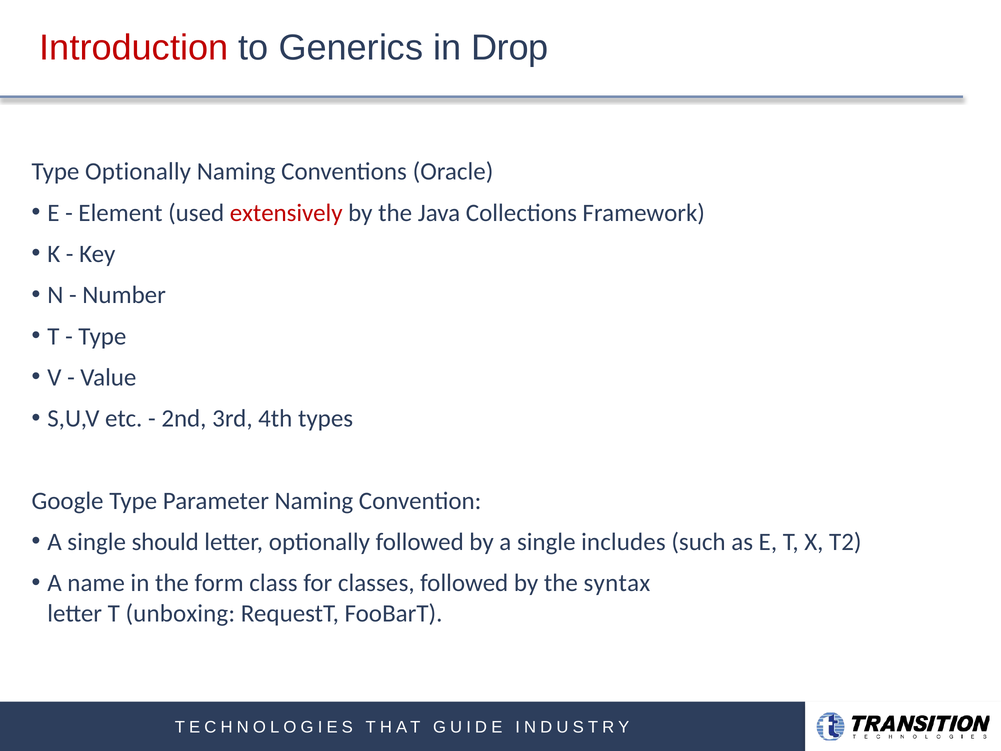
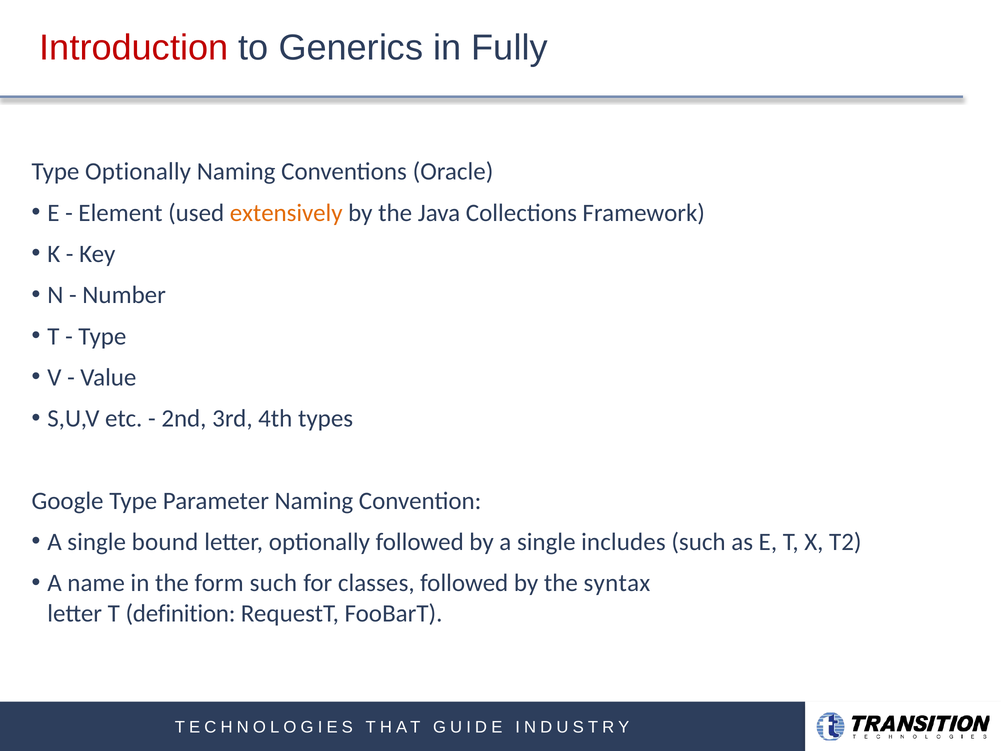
Drop: Drop -> Fully
extensively colour: red -> orange
should: should -> bound
form class: class -> such
unboxing: unboxing -> definition
